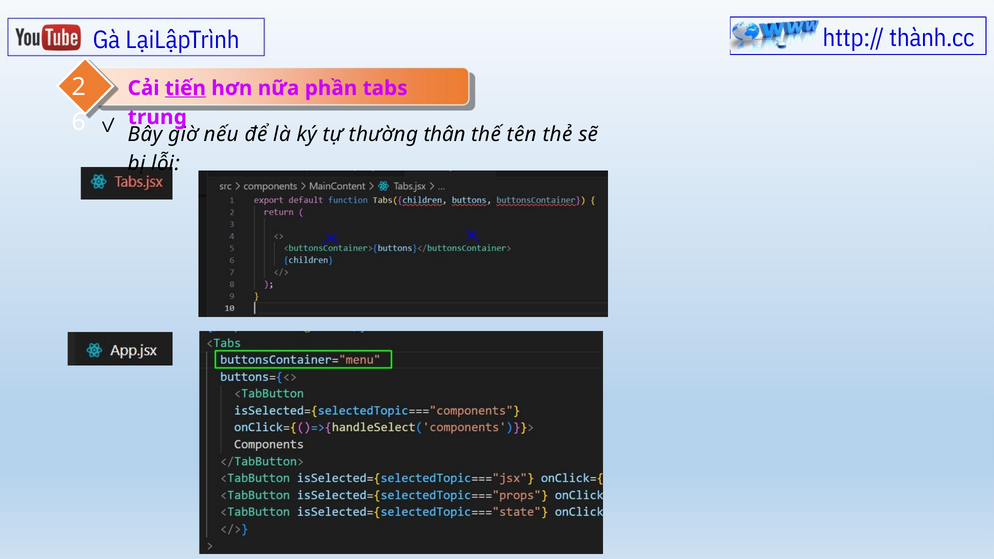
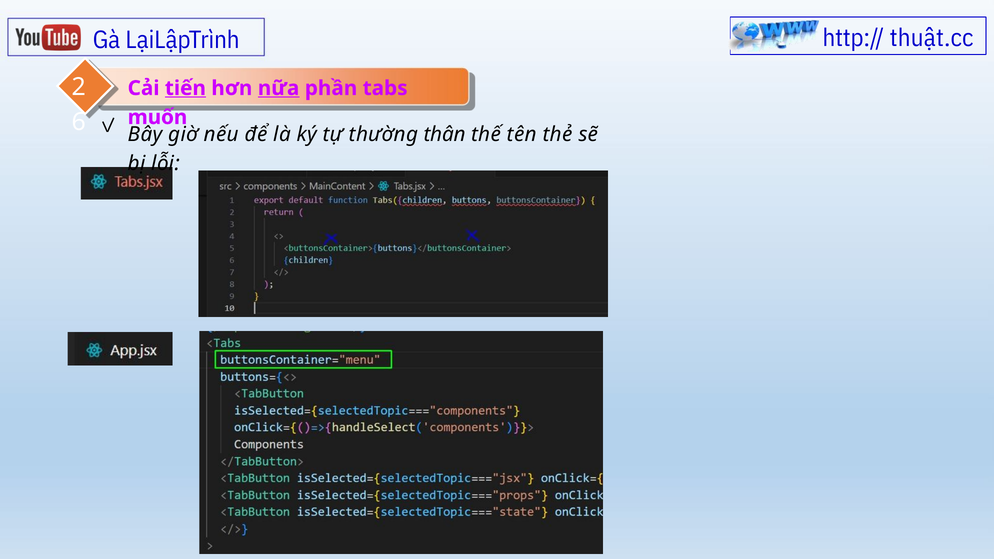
thành.cc: thành.cc -> thuật.cc
nữa underline: none -> present
trung: trung -> muốn
